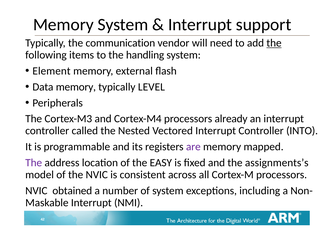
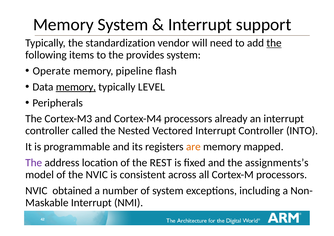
communication: communication -> standardization
handling: handling -> provides
Element: Element -> Operate
external: external -> pipeline
memory at (76, 87) underline: none -> present
are colour: purple -> orange
EASY: EASY -> REST
